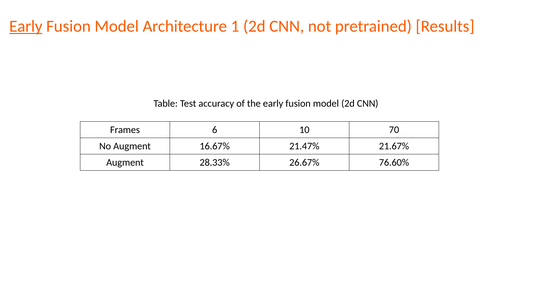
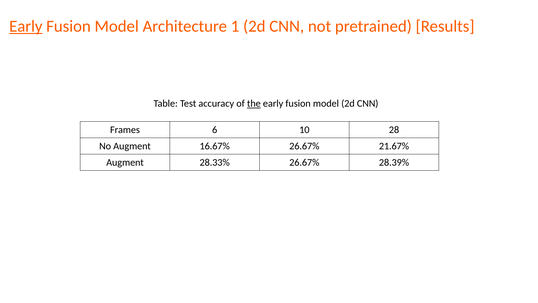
the underline: none -> present
70: 70 -> 28
16.67% 21.47%: 21.47% -> 26.67%
76.60%: 76.60% -> 28.39%
